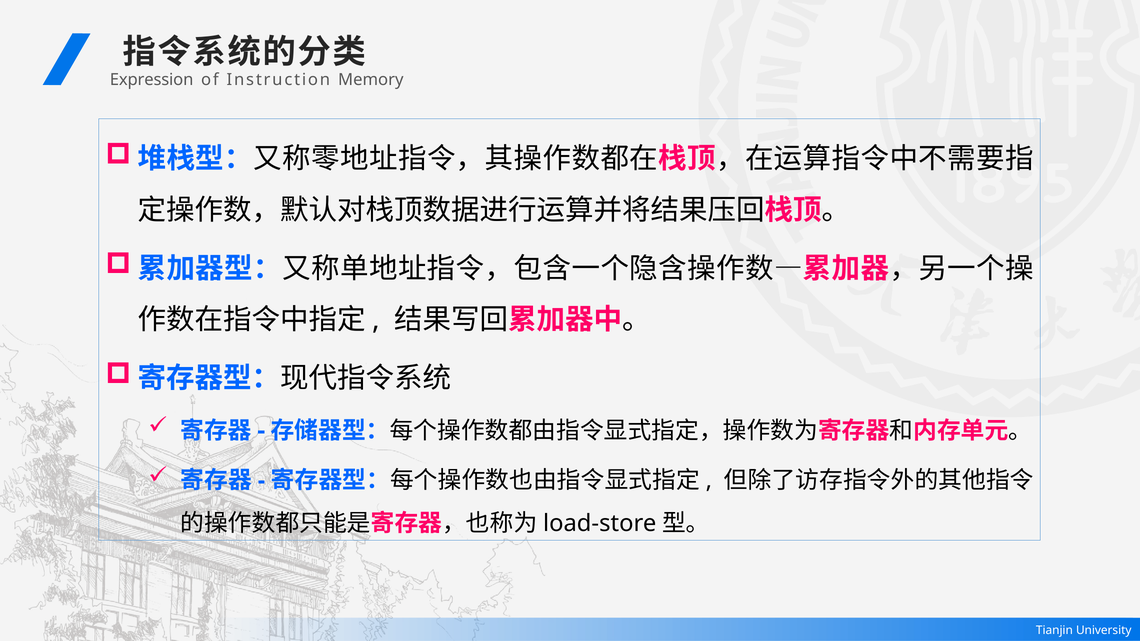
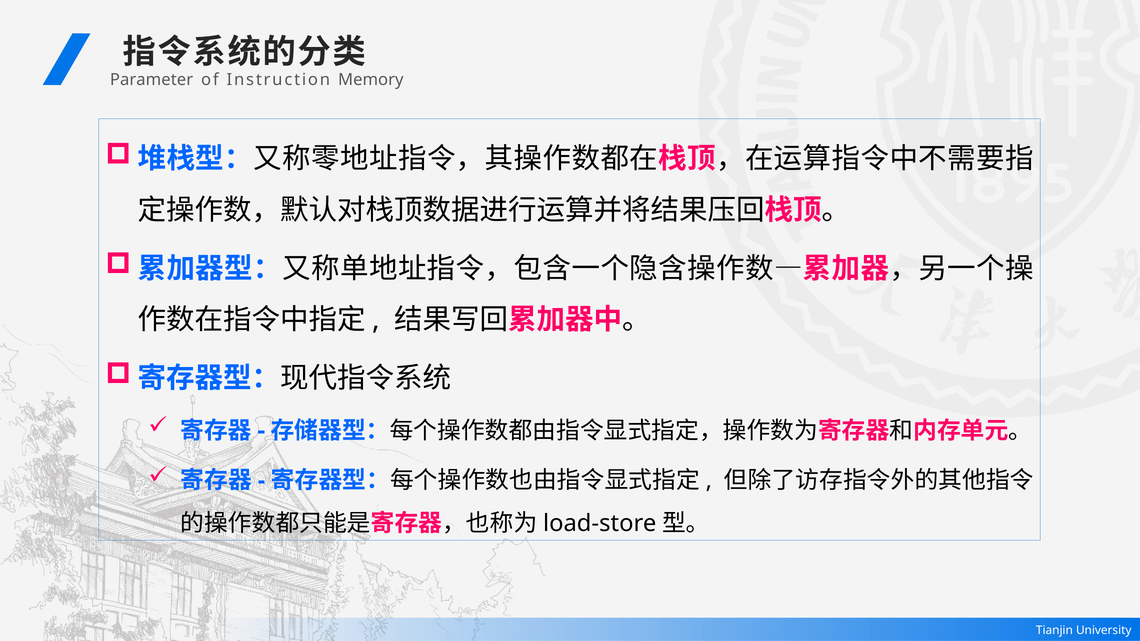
Expression: Expression -> Parameter
